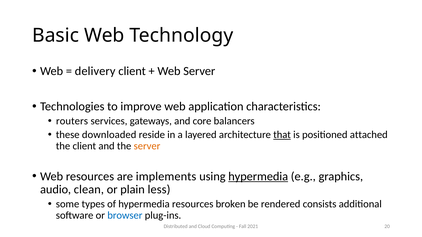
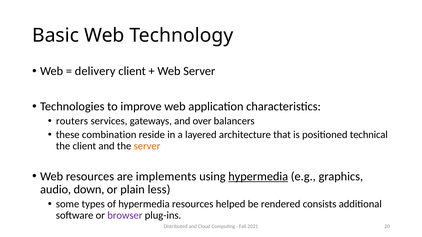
core: core -> over
downloaded: downloaded -> combination
that underline: present -> none
attached: attached -> technical
clean: clean -> down
broken: broken -> helped
browser colour: blue -> purple
